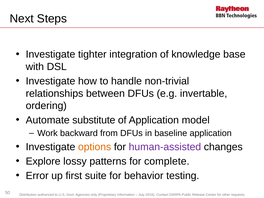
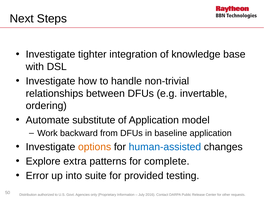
human-assisted colour: purple -> blue
lossy: lossy -> extra
first: first -> into
behavior: behavior -> provided
